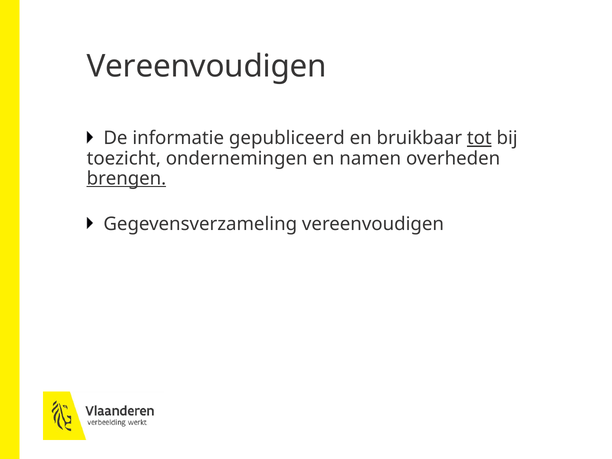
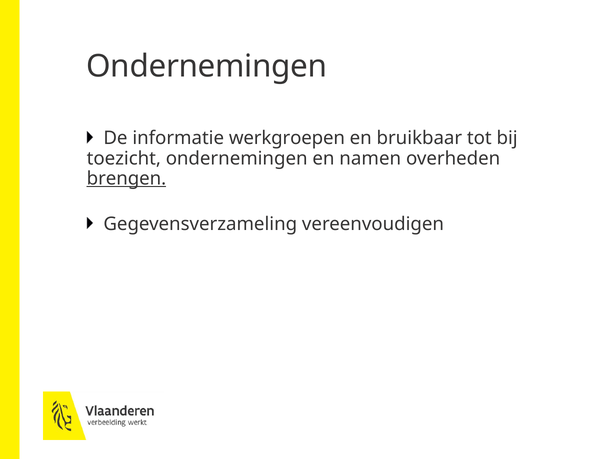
Vereenvoudigen at (207, 66): Vereenvoudigen -> Ondernemingen
gepubliceerd: gepubliceerd -> werkgroepen
tot underline: present -> none
